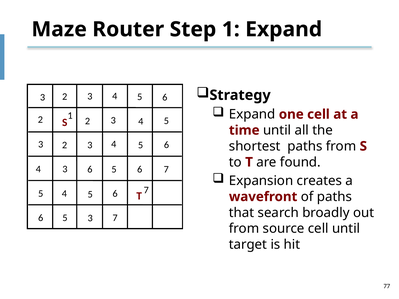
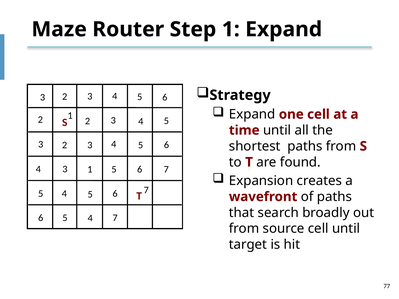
4 6: 6 -> 1
6 3: 3 -> 4
